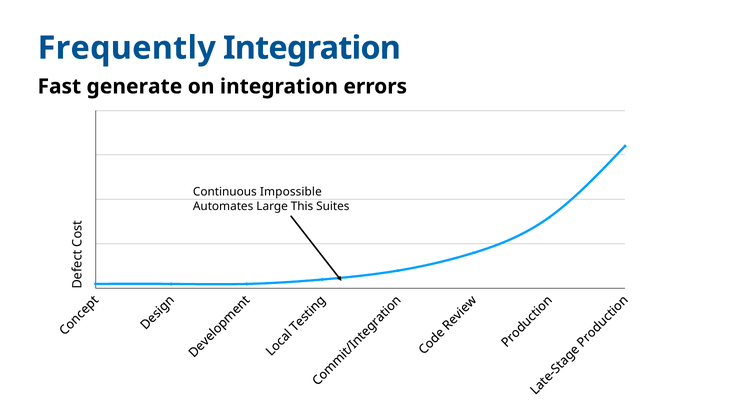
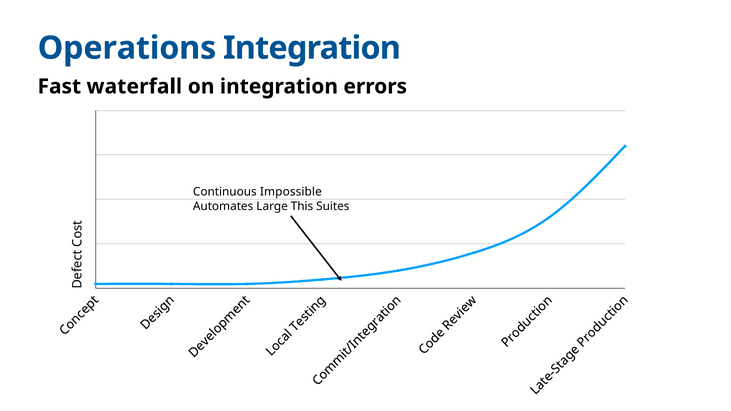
Frequently: Frequently -> Operations
generate: generate -> waterfall
